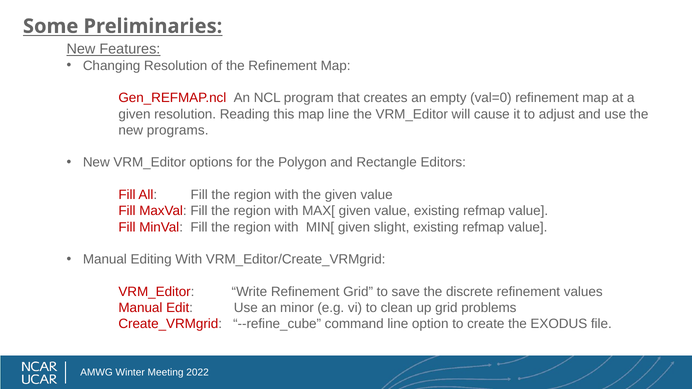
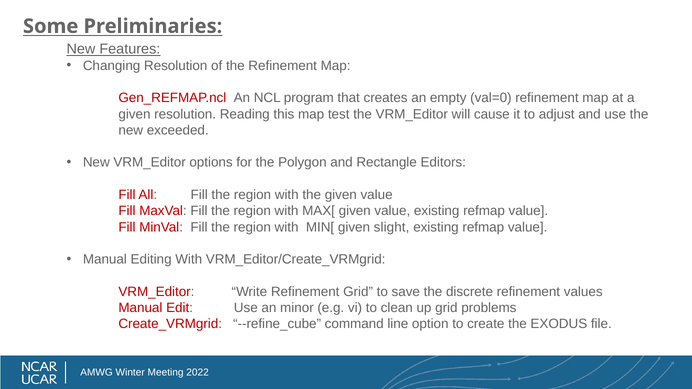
map line: line -> test
programs: programs -> exceeded
